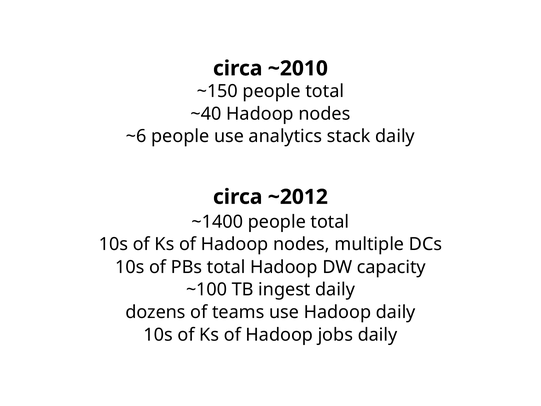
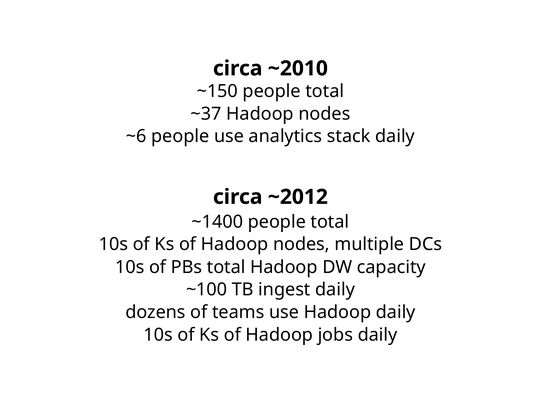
~40: ~40 -> ~37
